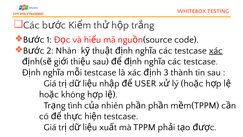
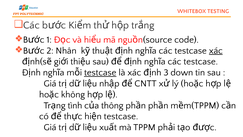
testcase at (100, 72) underline: none -> present
thành: thành -> down
USER: USER -> CNTT
nhiên: nhiên -> thông
